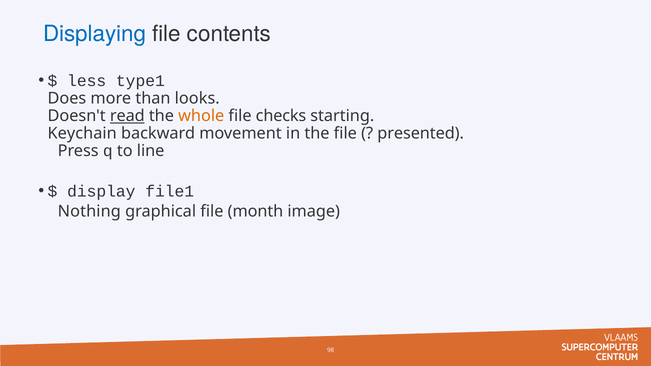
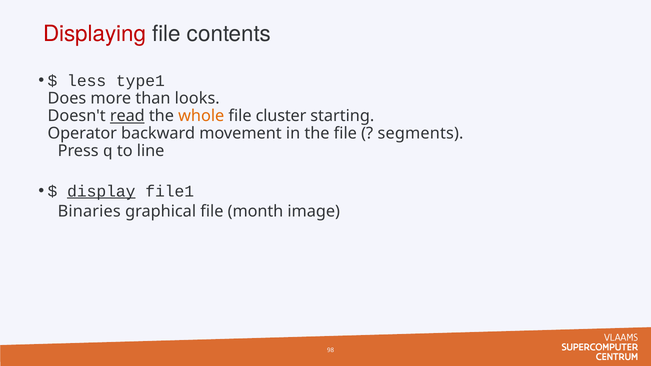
Displaying colour: blue -> red
checks: checks -> cluster
Keychain: Keychain -> Operator
presented: presented -> segments
display underline: none -> present
Nothing: Nothing -> Binaries
